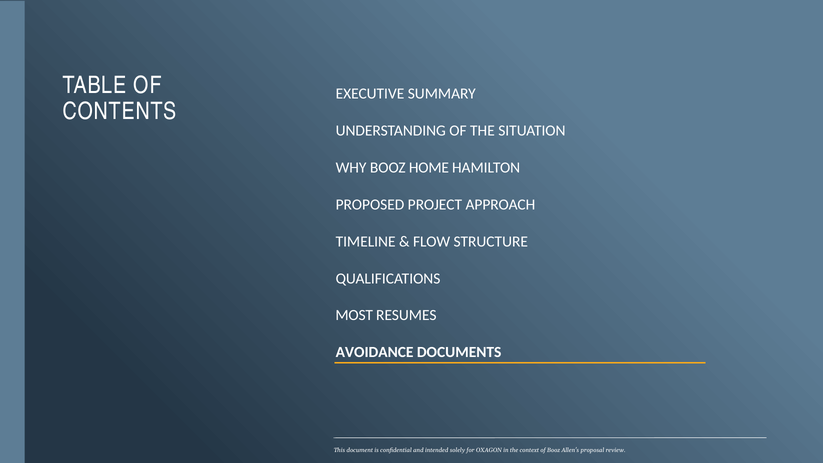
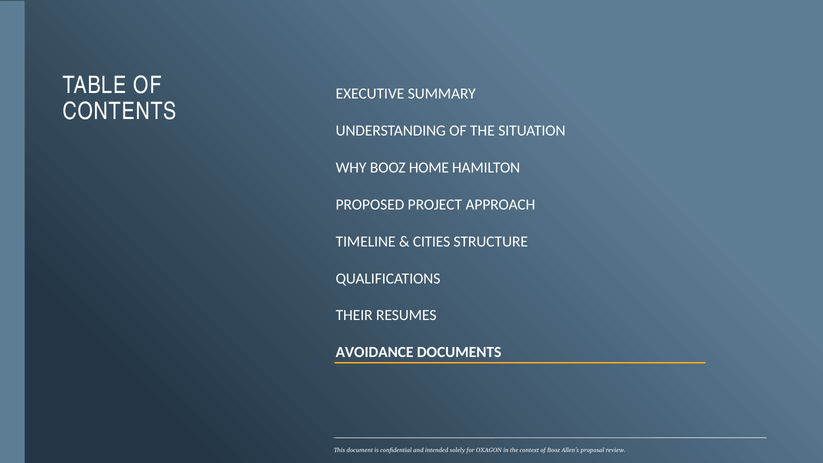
FLOW: FLOW -> CITIES
MOST: MOST -> THEIR
